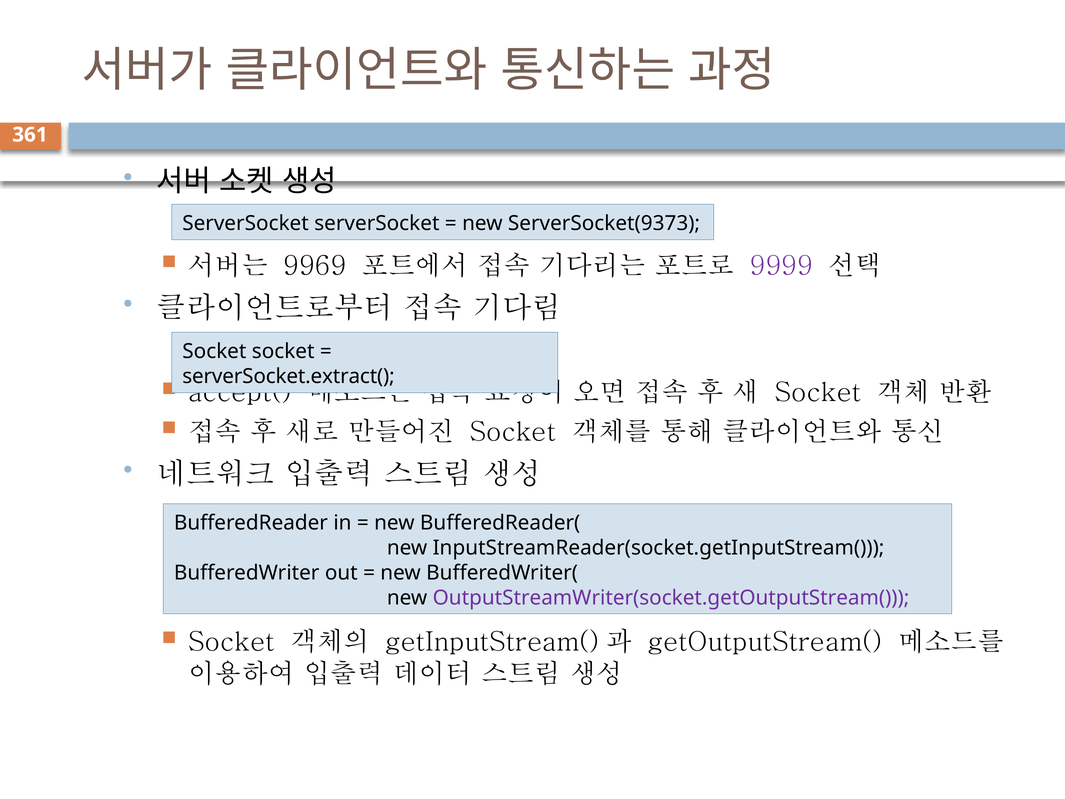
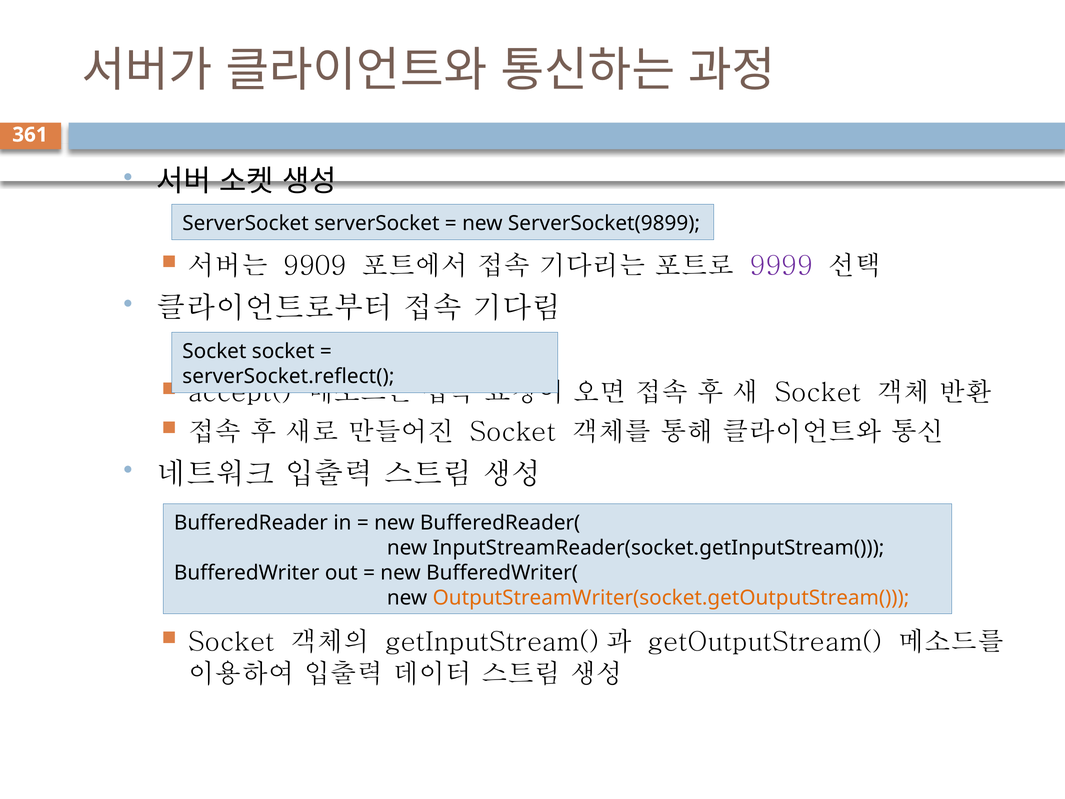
ServerSocket(9373: ServerSocket(9373 -> ServerSocket(9899
9969: 9969 -> 9909
serverSocket.extract(: serverSocket.extract( -> serverSocket.reflect(
OutputStreamWriter(socket.getOutputStream( colour: purple -> orange
